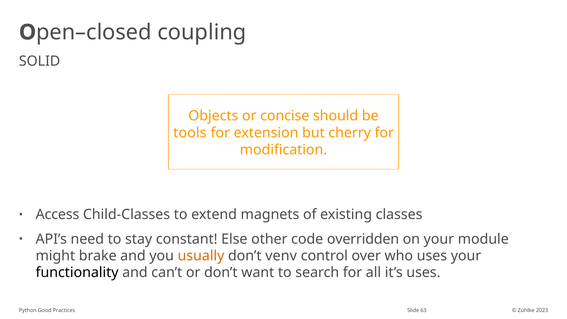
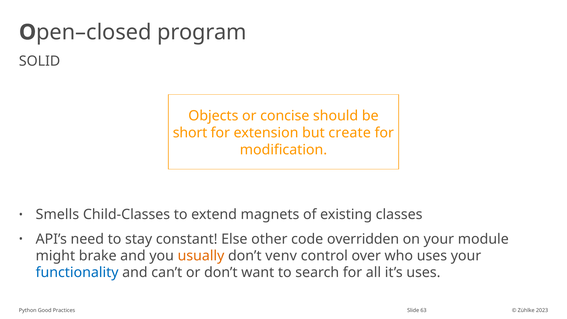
coupling: coupling -> program
tools: tools -> short
cherry: cherry -> create
Access: Access -> Smells
functionality colour: black -> blue
